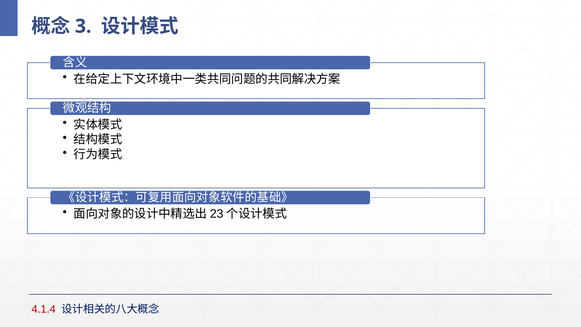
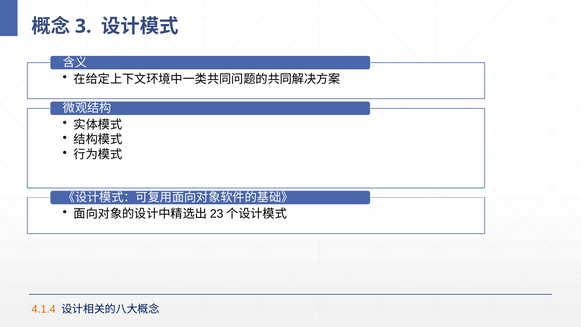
4.1.4 colour: red -> orange
